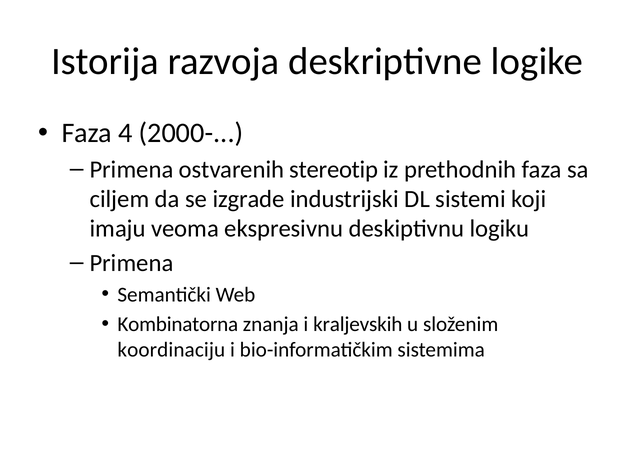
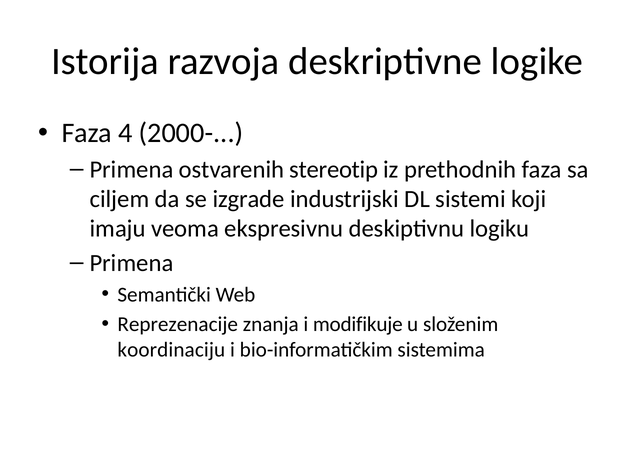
Kombinatorna: Kombinatorna -> Reprezenacije
kraljevskih: kraljevskih -> modifikuje
